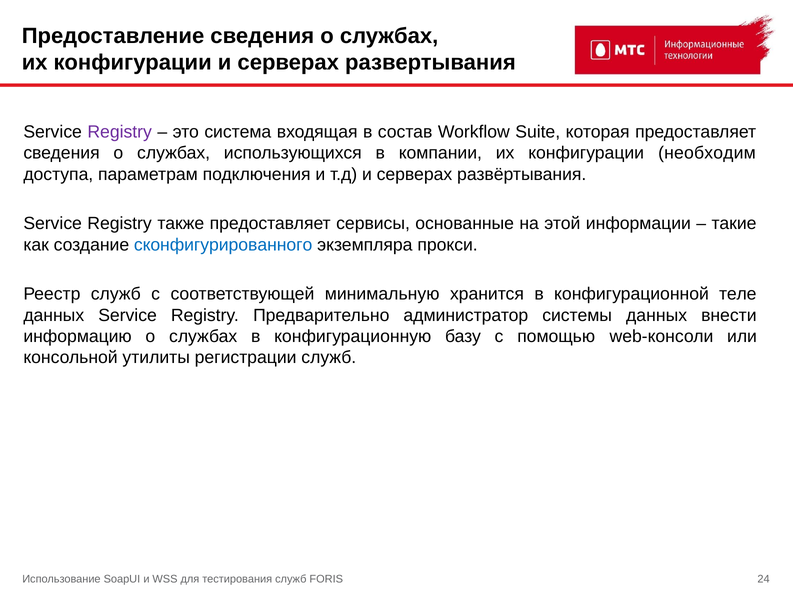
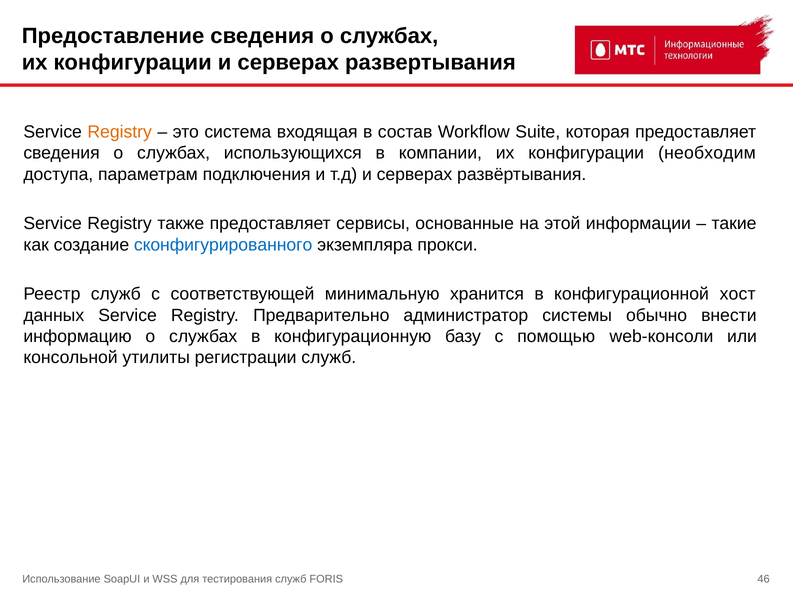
Registry at (120, 132) colour: purple -> orange
теле: теле -> хост
системы данных: данных -> обычно
24: 24 -> 46
